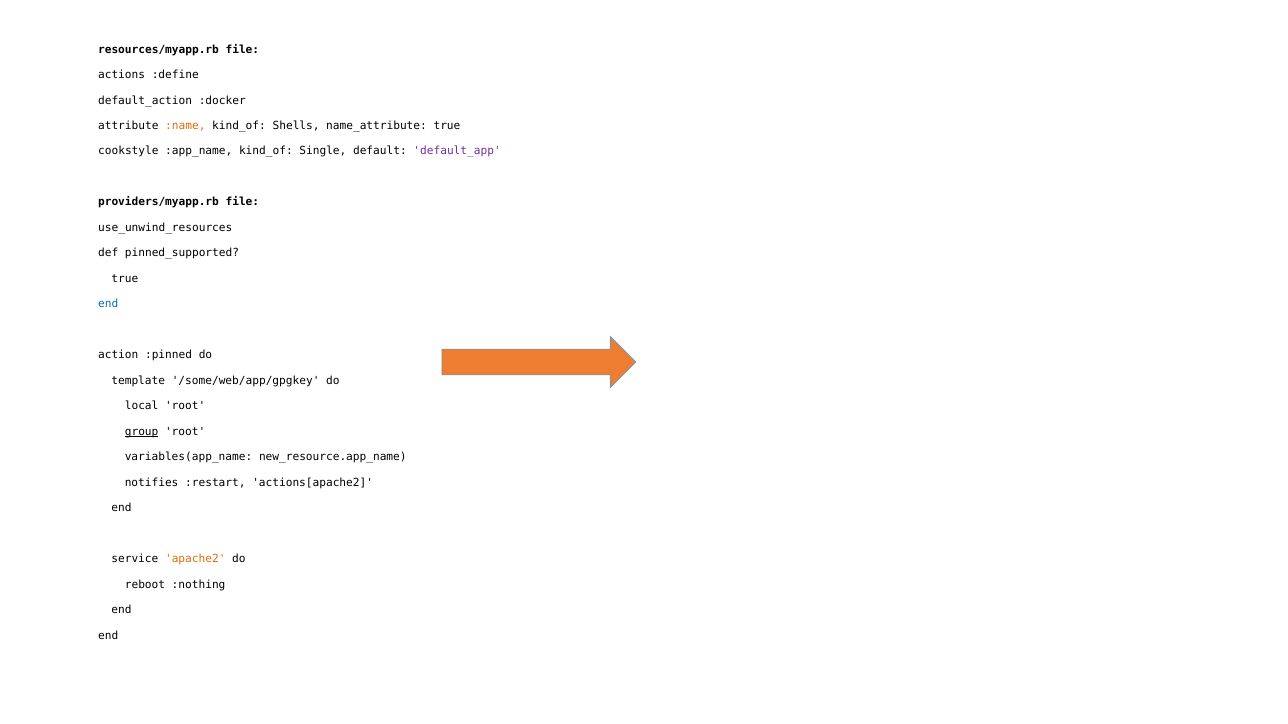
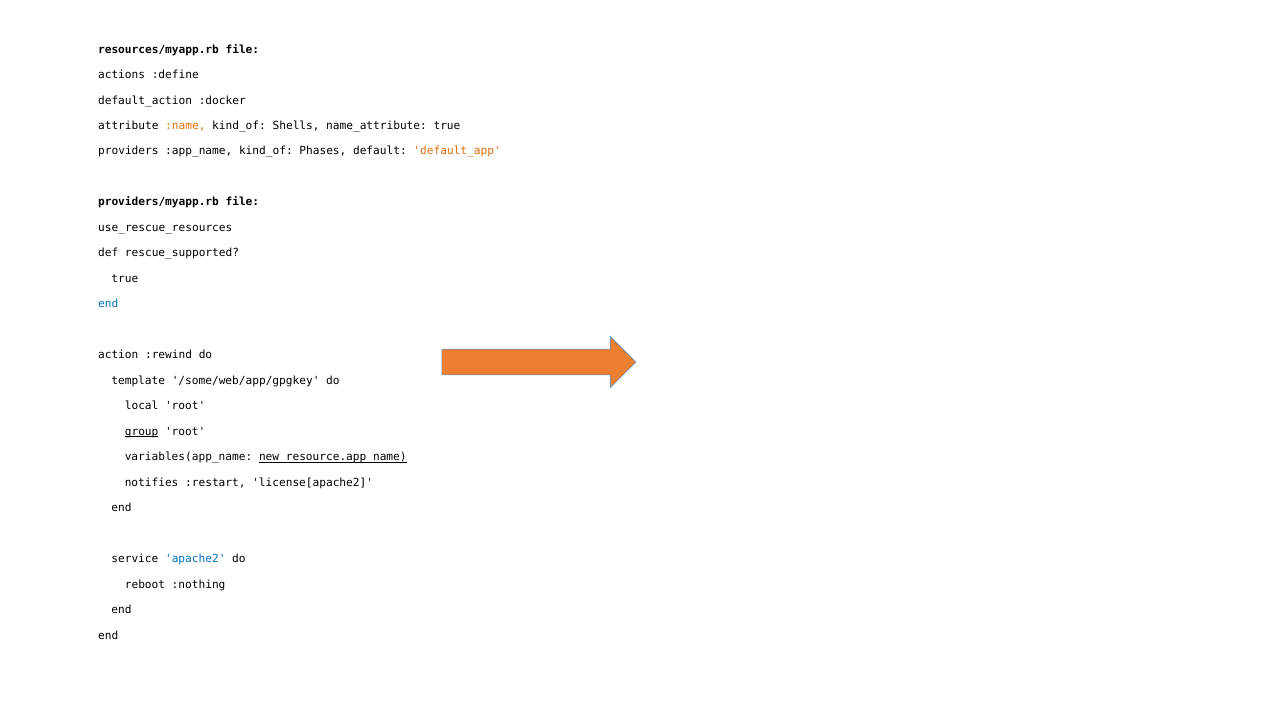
cookstyle: cookstyle -> providers
Single: Single -> Phases
default_app colour: purple -> orange
use_unwind_resources: use_unwind_resources -> use_rescue_resources
pinned_supported: pinned_supported -> rescue_supported
:pinned: :pinned -> :rewind
new_resource.app_name underline: none -> present
actions[apache2: actions[apache2 -> license[apache2
apache2 colour: orange -> blue
